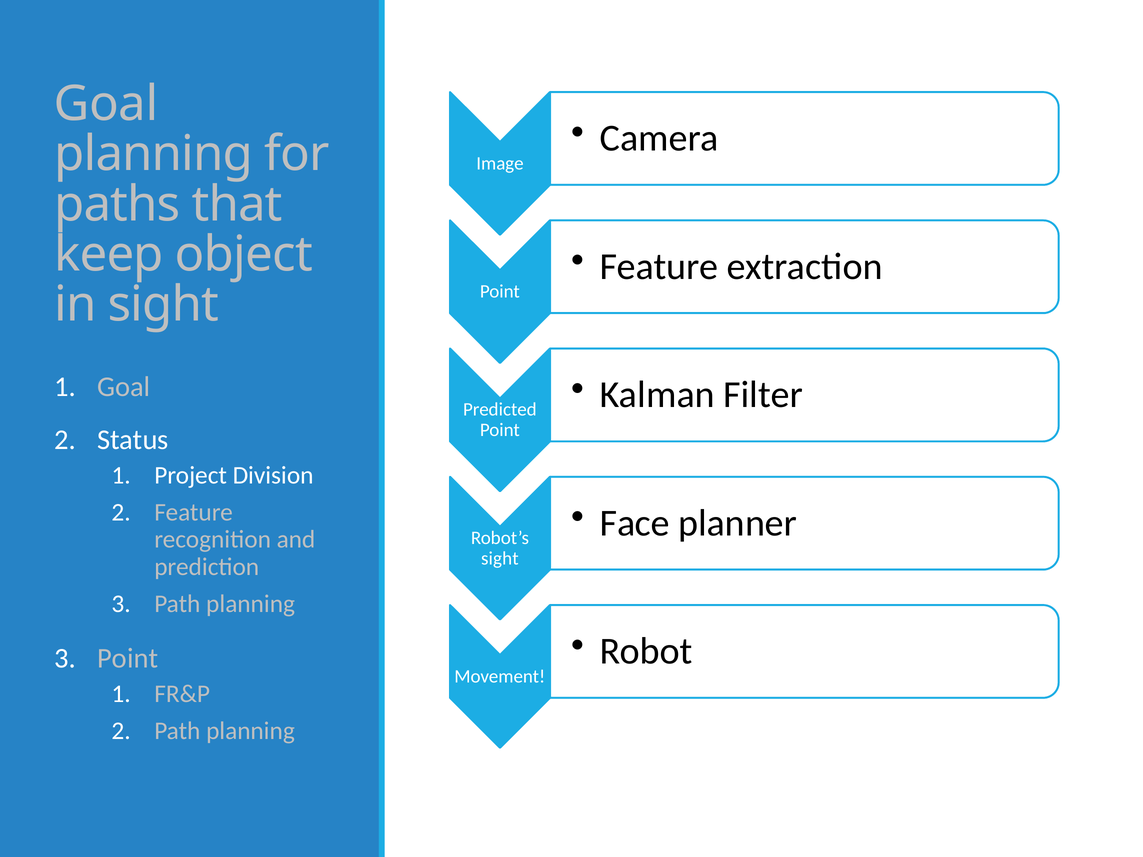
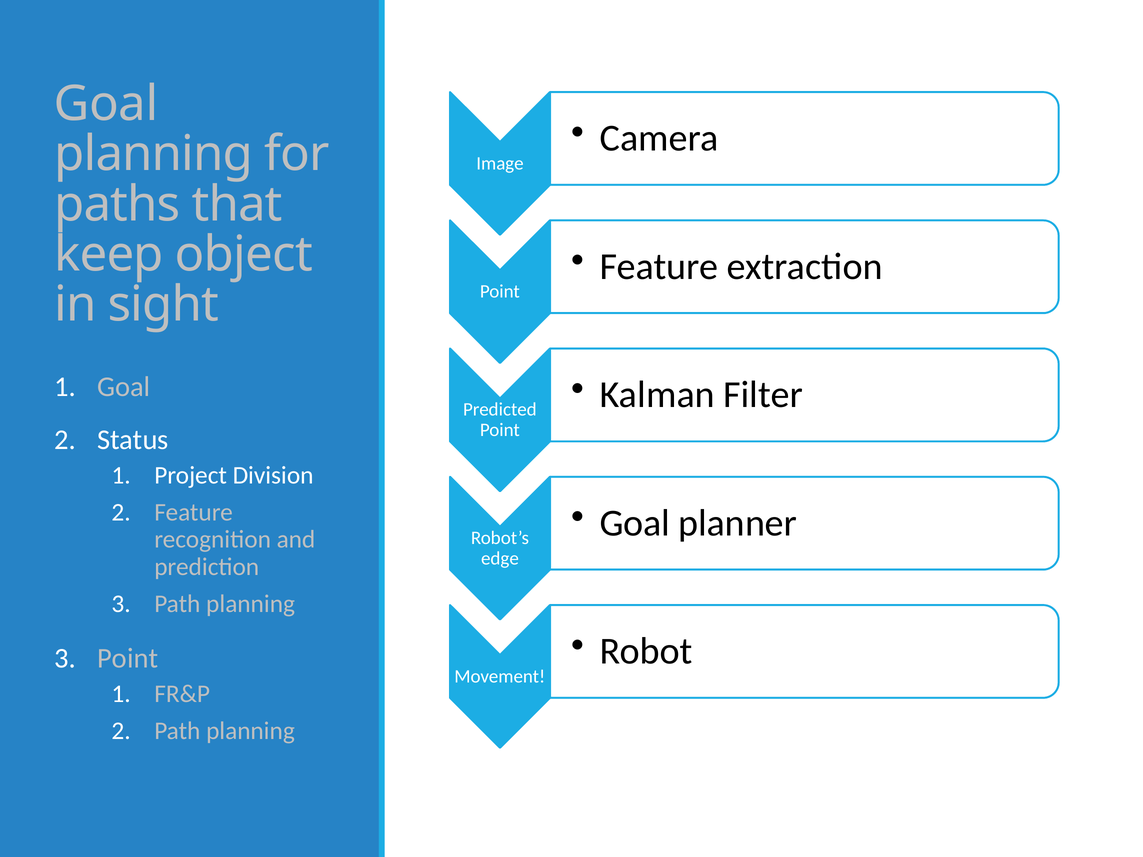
Face at (635, 523): Face -> Goal
sight at (500, 559): sight -> edge
